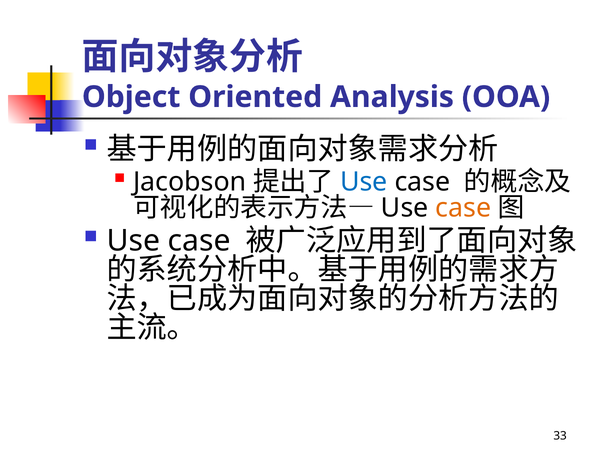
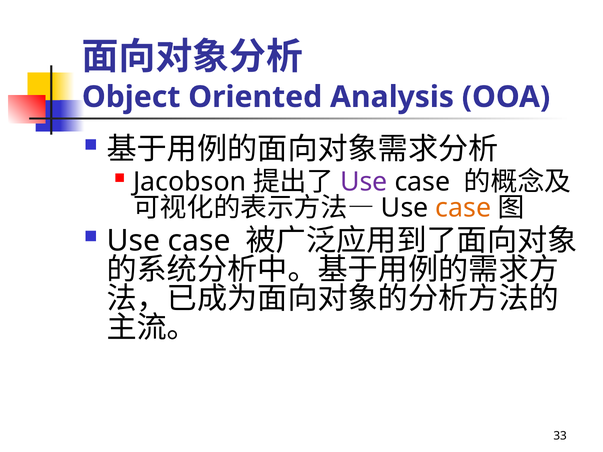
Use at (364, 182) colour: blue -> purple
